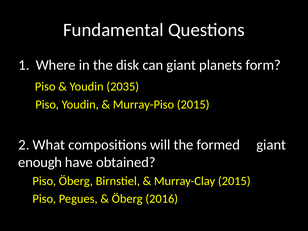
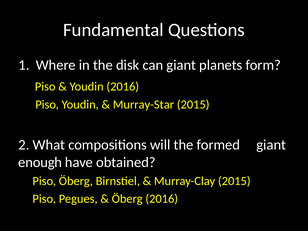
Youdin 2035: 2035 -> 2016
Murray-Piso: Murray-Piso -> Murray-Star
